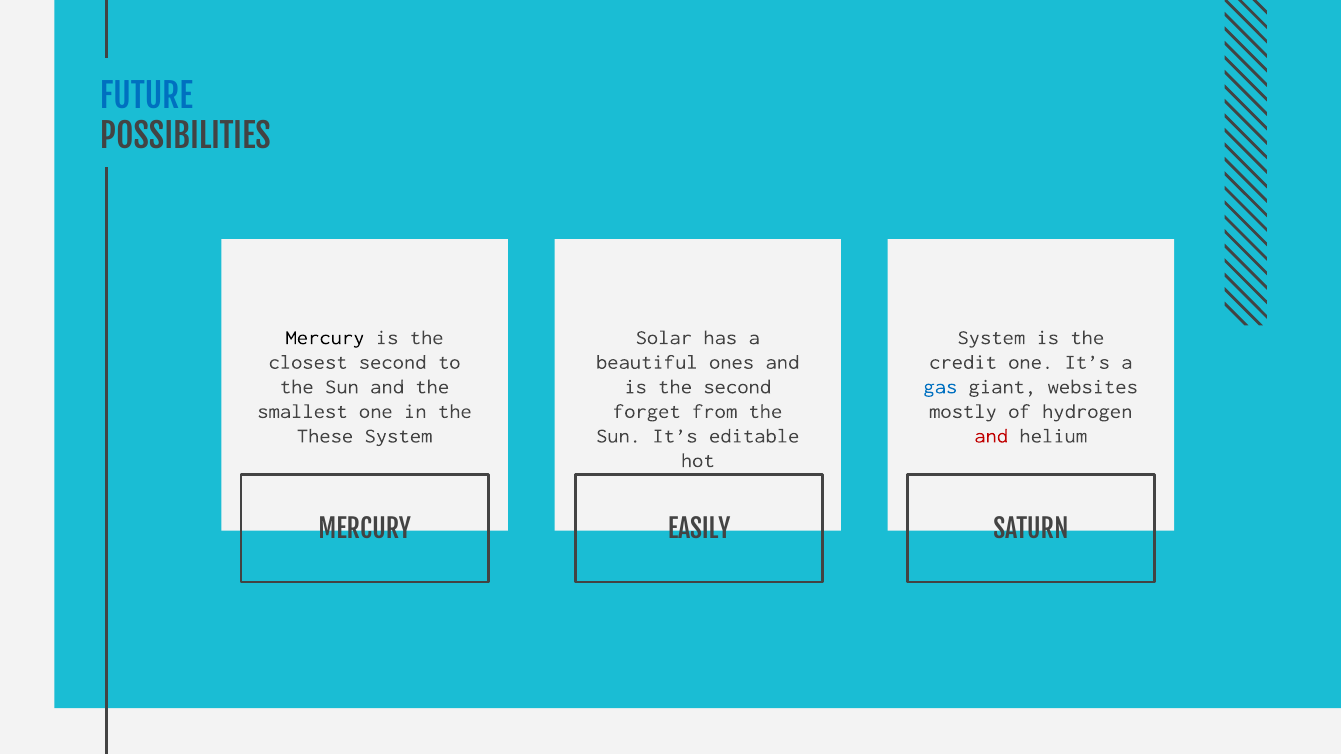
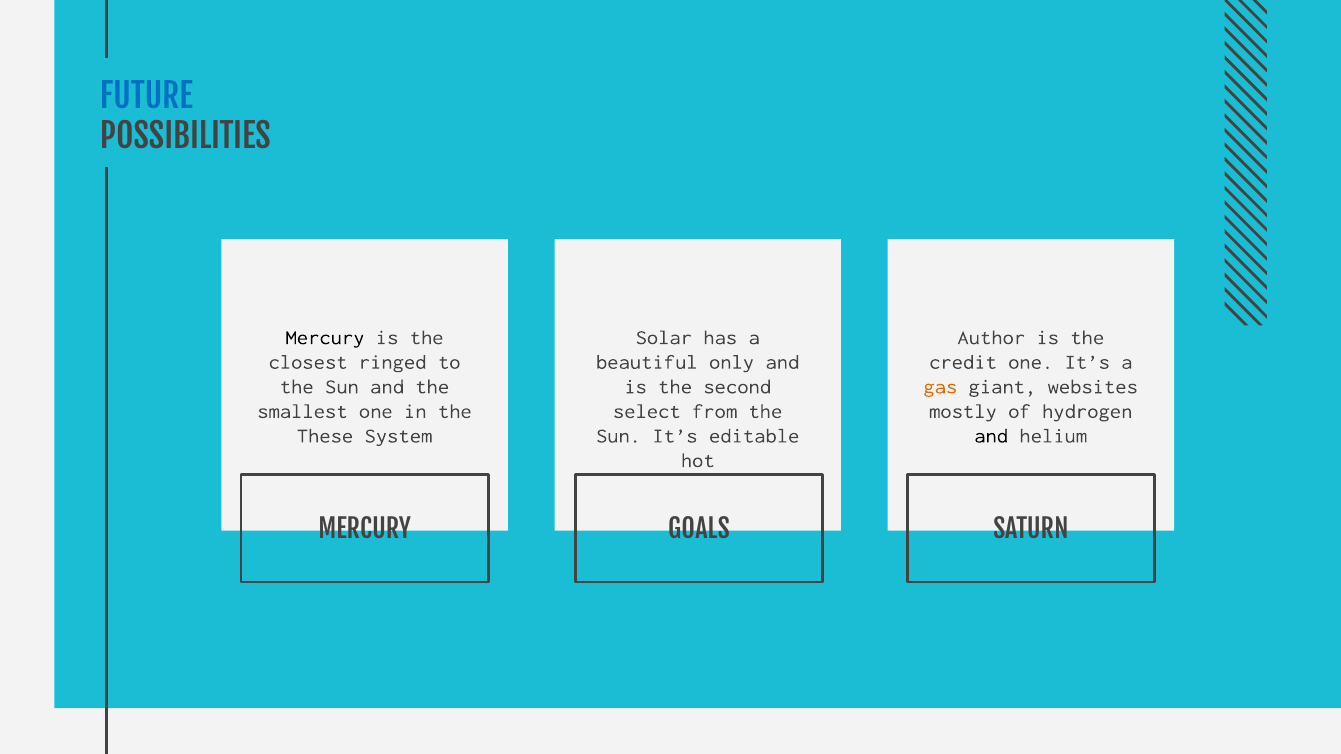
System at (991, 338): System -> Author
closest second: second -> ringed
ones: ones -> only
gas colour: blue -> orange
forget: forget -> select
and at (991, 436) colour: red -> black
EASILY: EASILY -> GOALS
